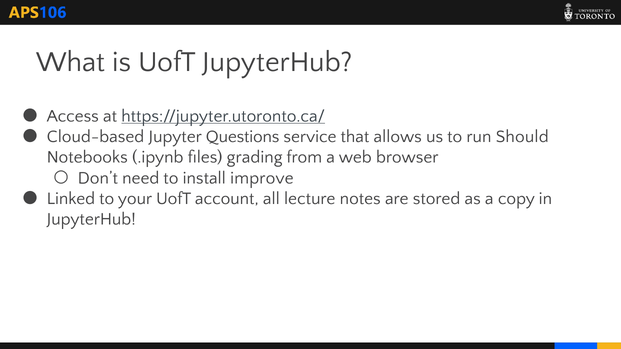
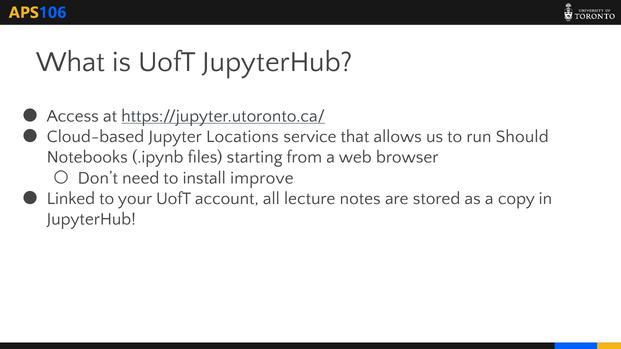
Questions: Questions -> Locations
grading: grading -> starting
